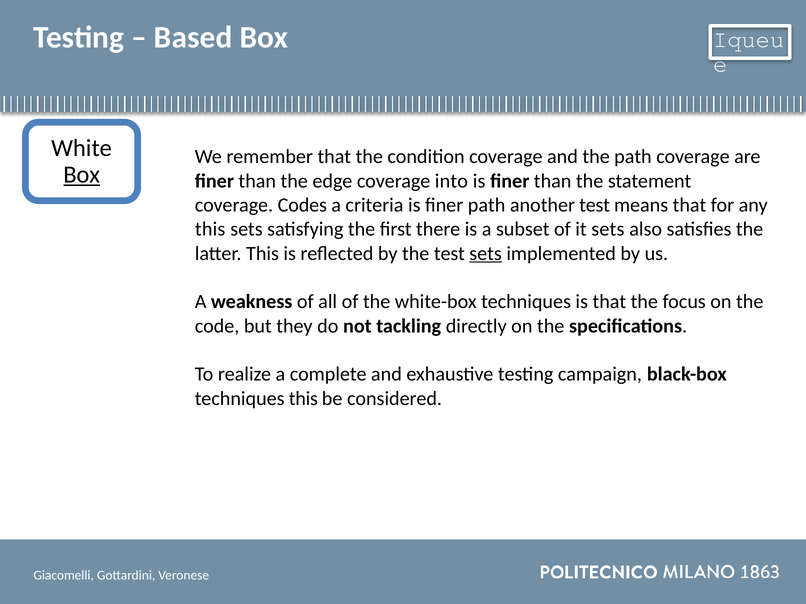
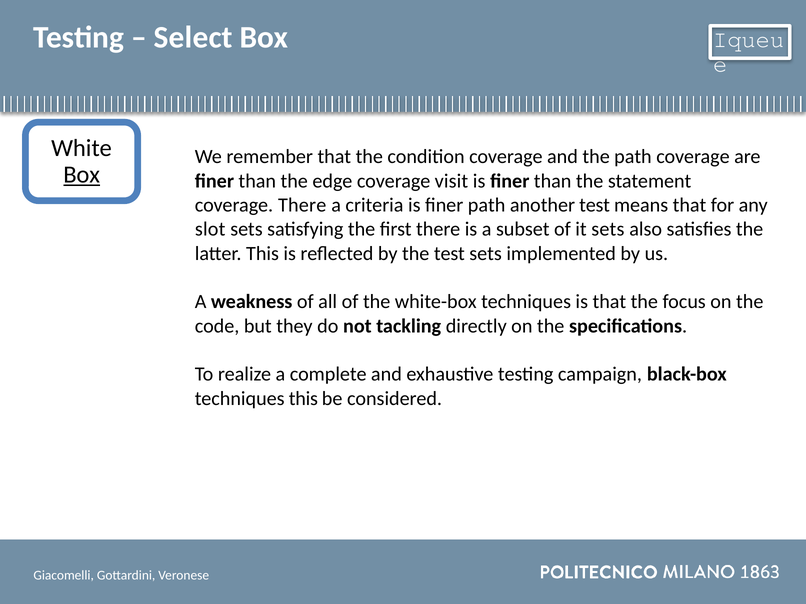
Based: Based -> Select
into: into -> visit
coverage Codes: Codes -> There
this at (210, 229): this -> slot
sets at (486, 254) underline: present -> none
